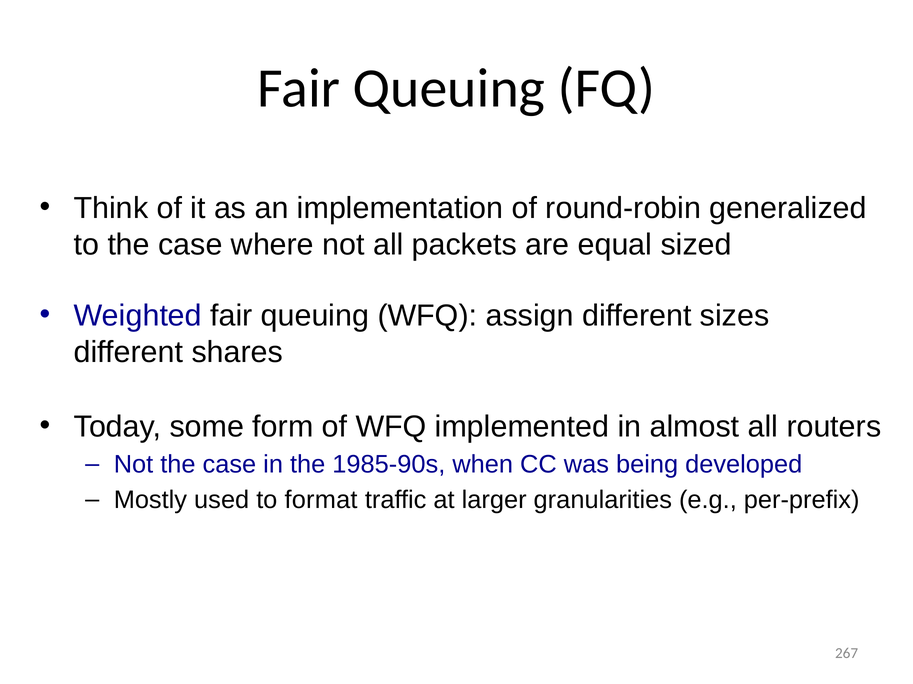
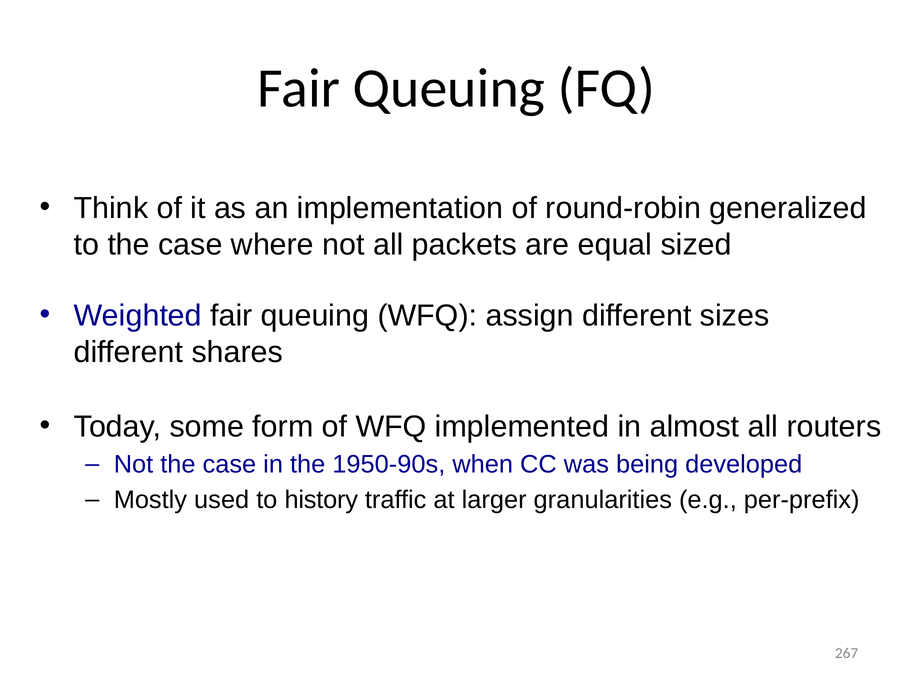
1985-90s: 1985-90s -> 1950-90s
format: format -> history
